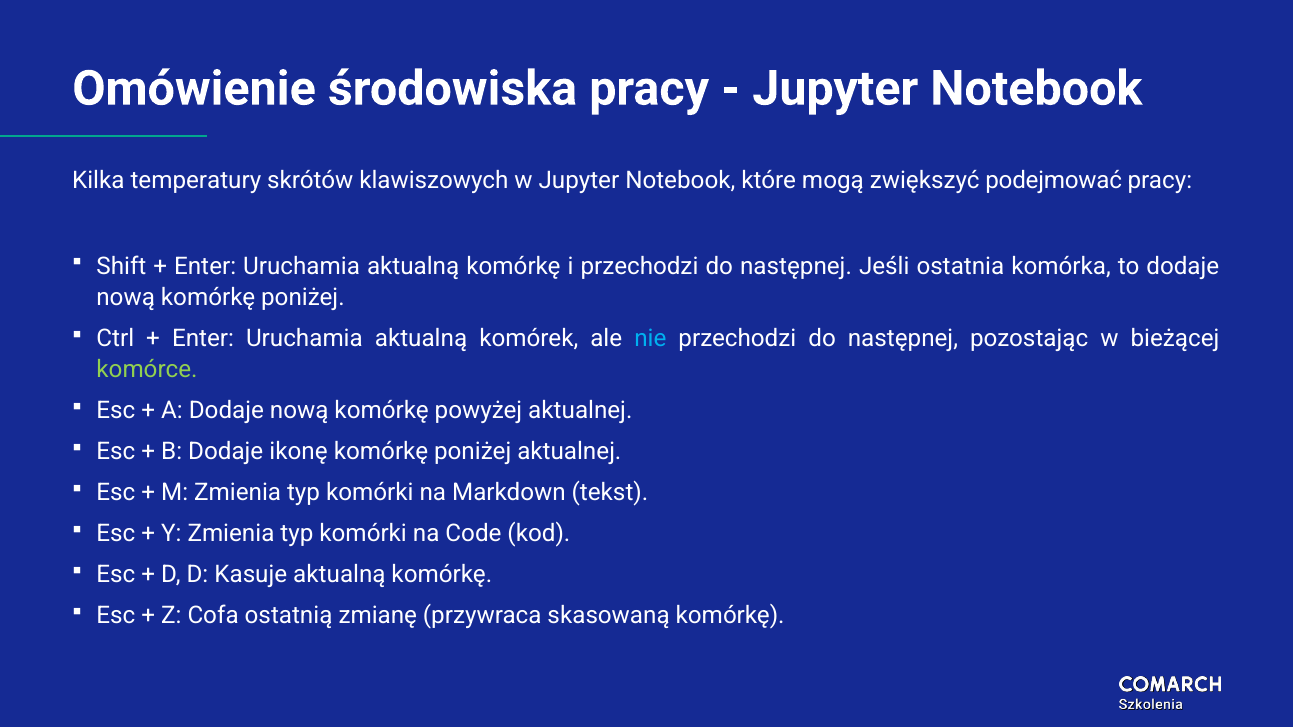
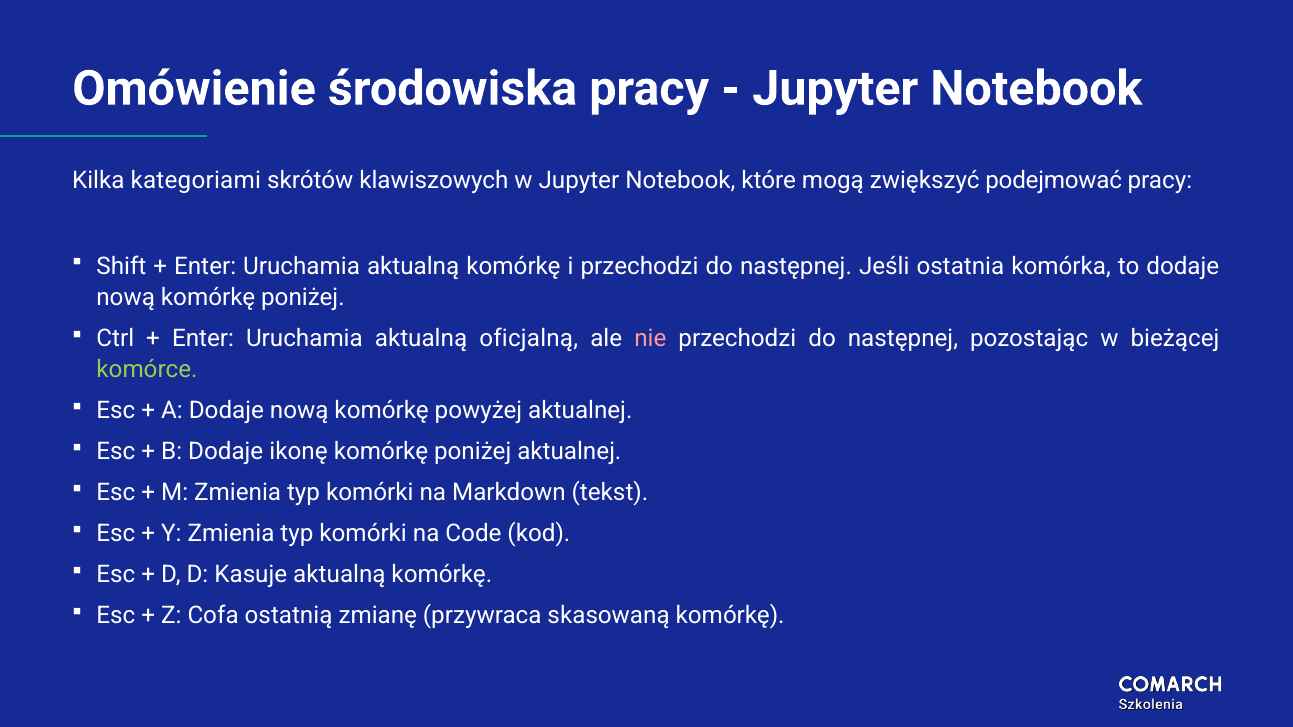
temperatury: temperatury -> kategoriami
komórek: komórek -> oficjalną
nie colour: light blue -> pink
